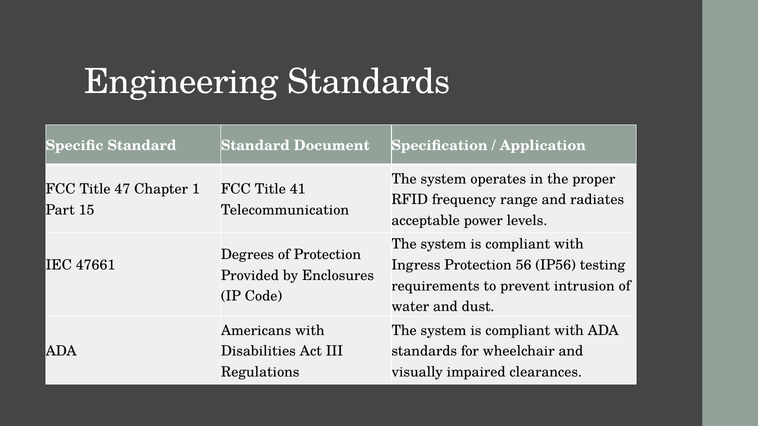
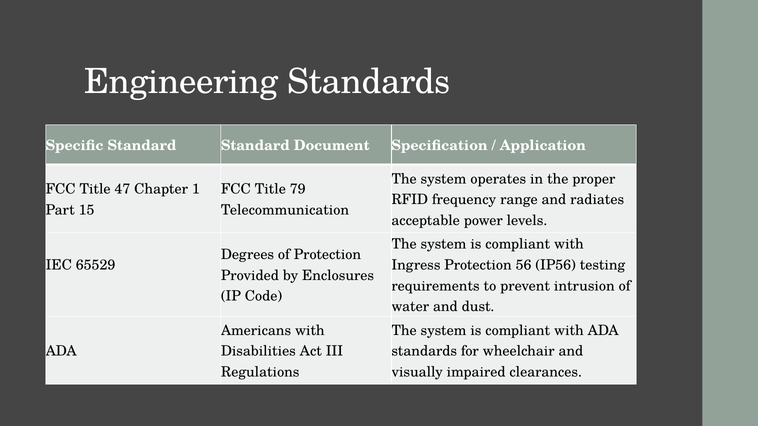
41: 41 -> 79
47661: 47661 -> 65529
